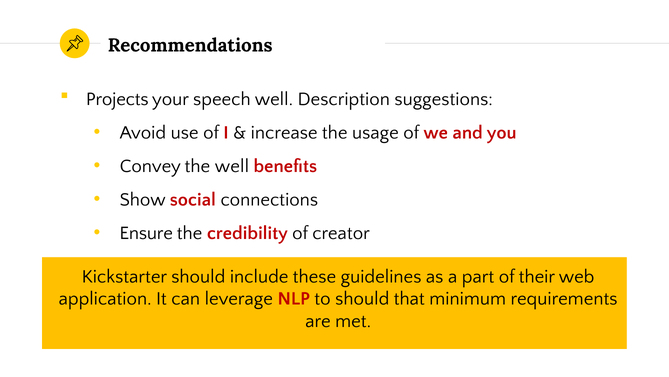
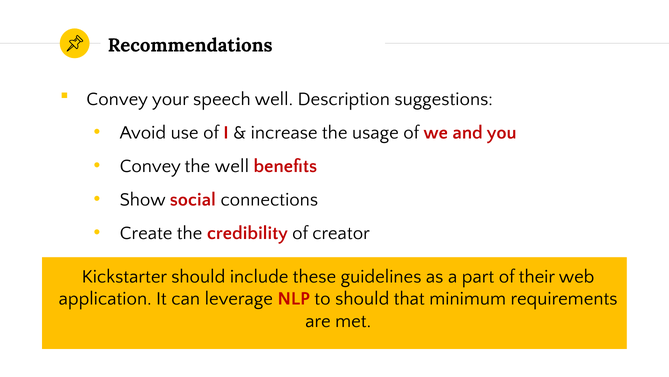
Projects at (117, 99): Projects -> Convey
Ensure: Ensure -> Create
